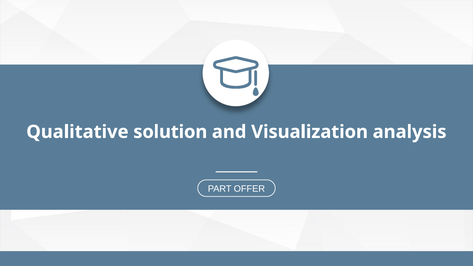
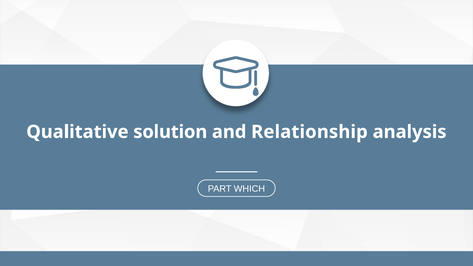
Visualization: Visualization -> Relationship
OFFER: OFFER -> WHICH
